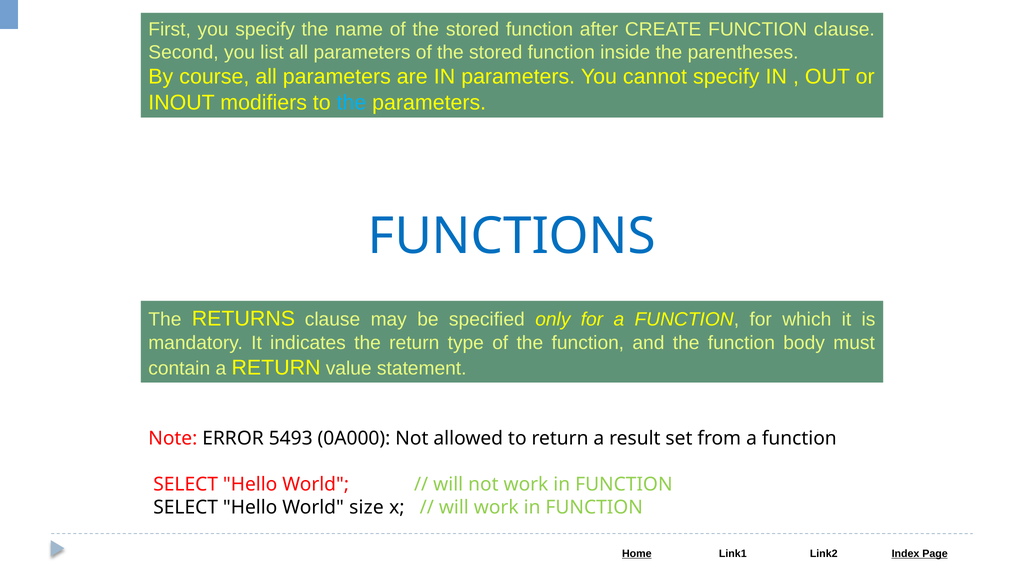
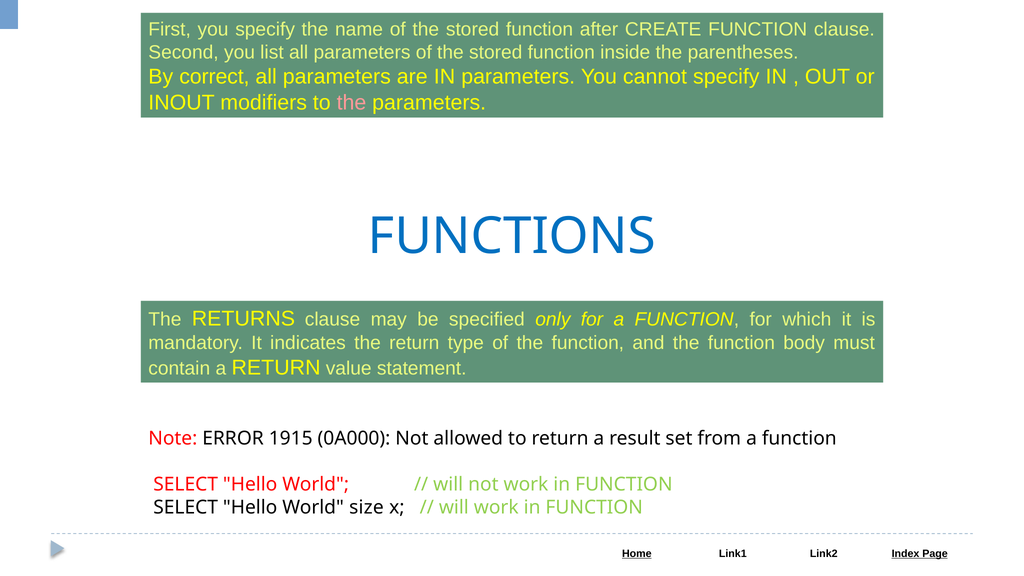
course: course -> correct
the at (351, 103) colour: light blue -> pink
5493: 5493 -> 1915
